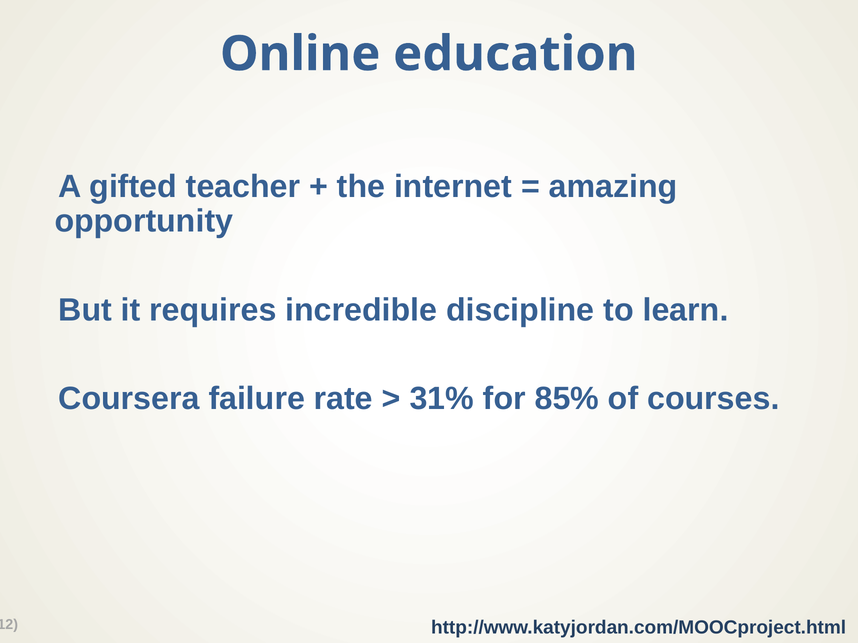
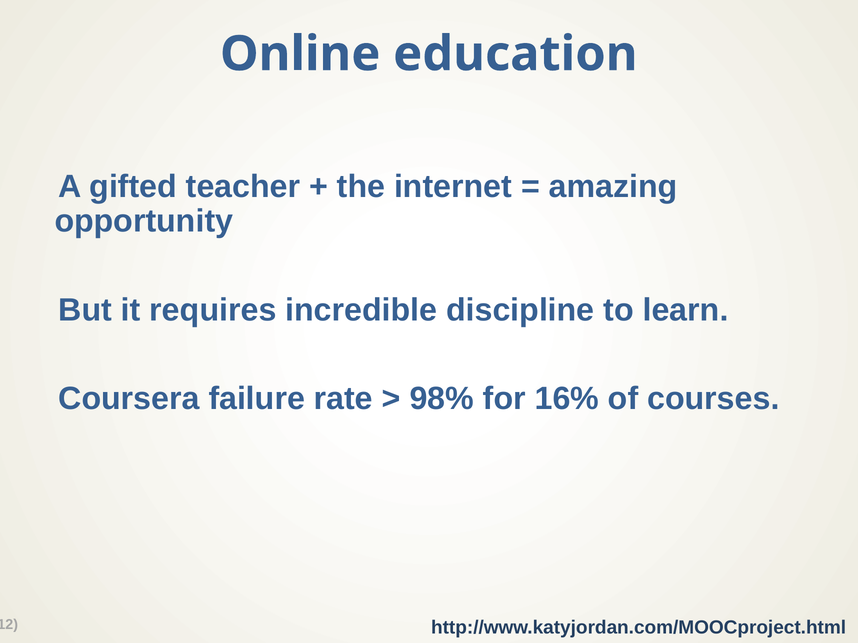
31%: 31% -> 98%
85%: 85% -> 16%
